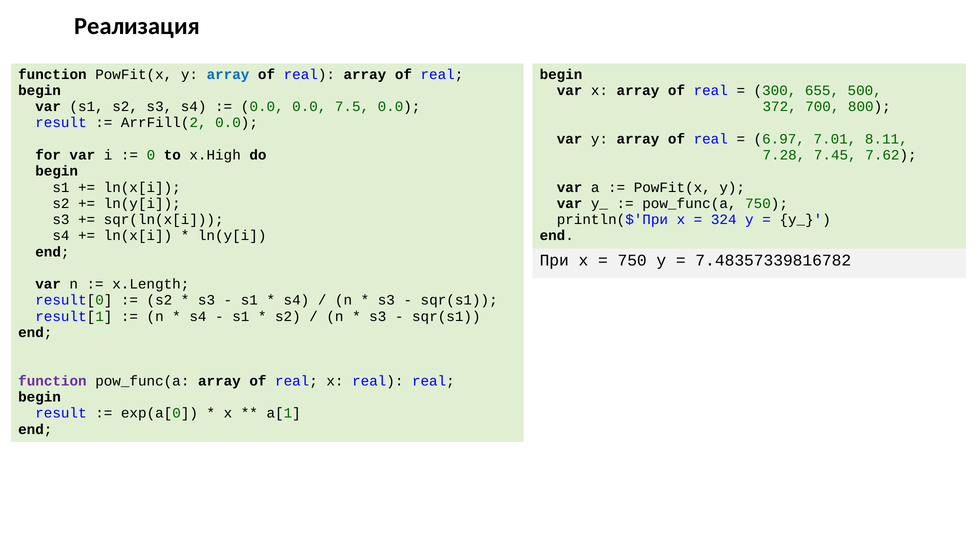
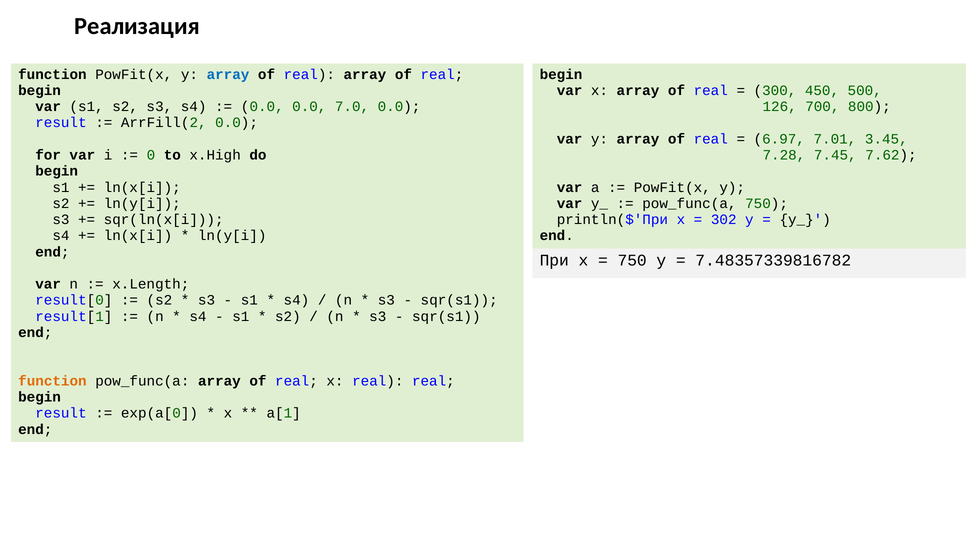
655: 655 -> 450
7.5: 7.5 -> 7.0
372: 372 -> 126
8.11: 8.11 -> 3.45
324: 324 -> 302
function at (52, 381) colour: purple -> orange
